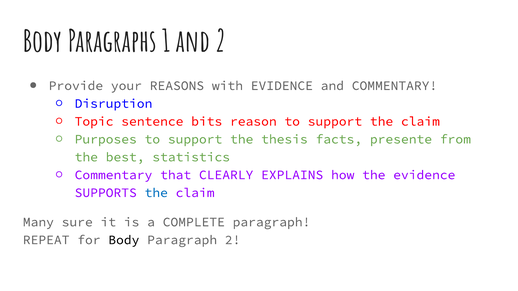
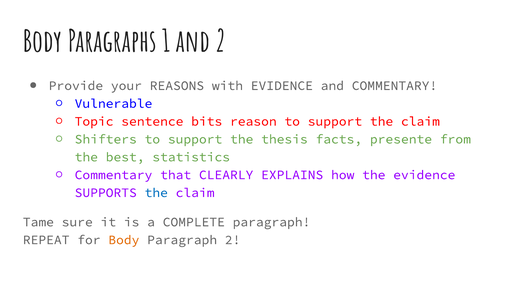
Disruption: Disruption -> Vulnerable
Purposes: Purposes -> Shifters
Many: Many -> Tame
Body at (124, 240) colour: black -> orange
